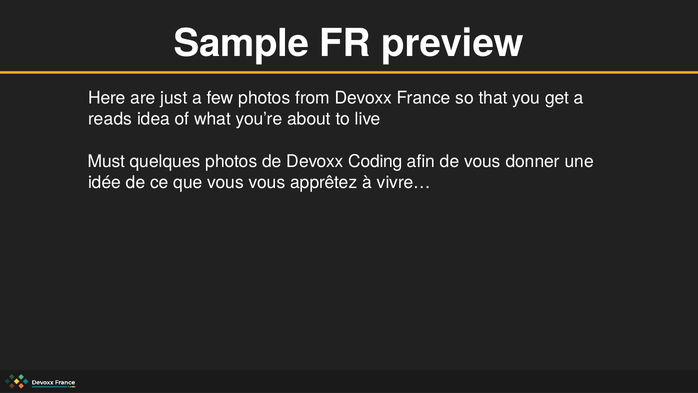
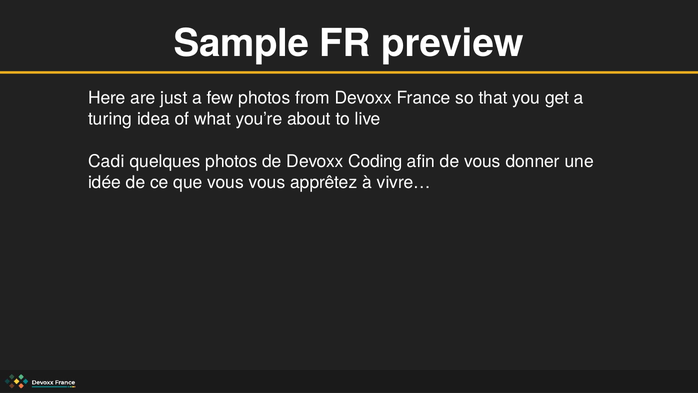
reads: reads -> turing
Must: Must -> Cadi
